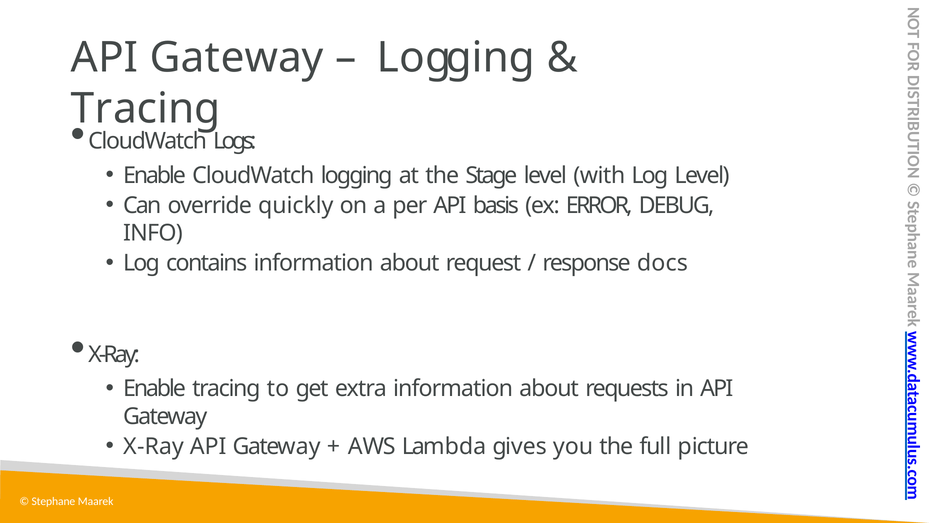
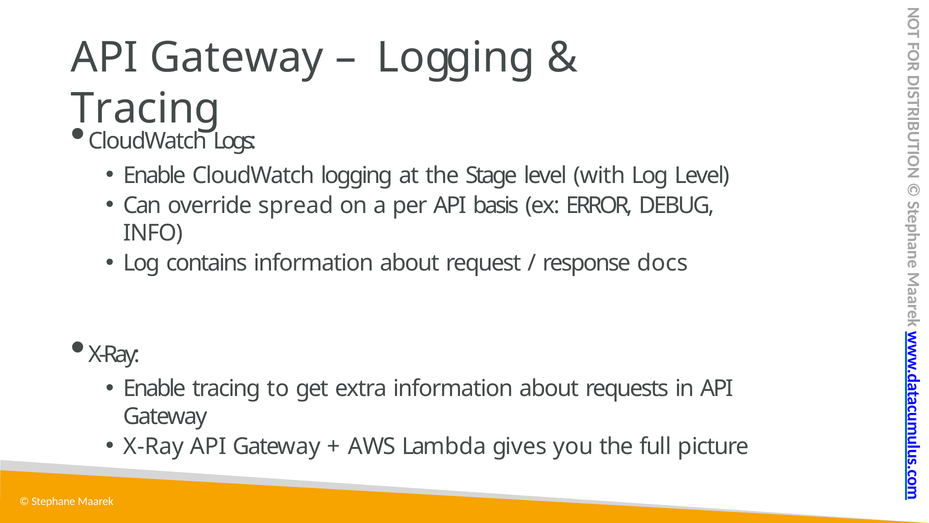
quickly: quickly -> spread
